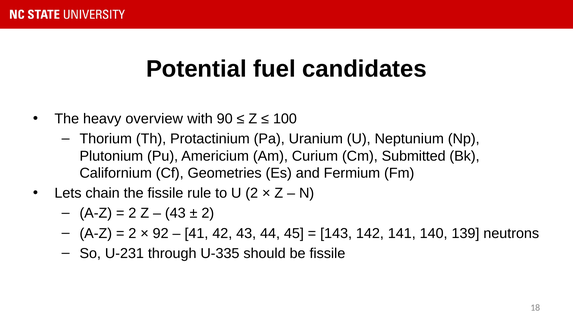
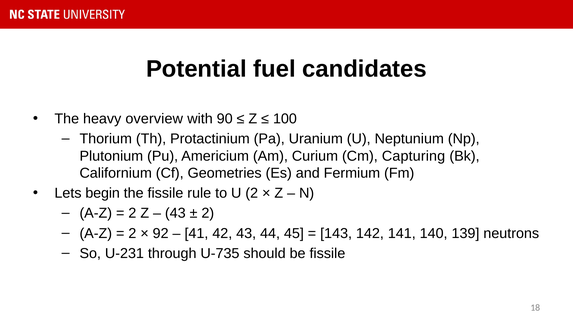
Submitted: Submitted -> Capturing
chain: chain -> begin
U-335: U-335 -> U-735
